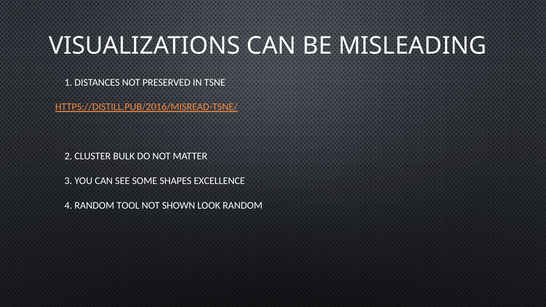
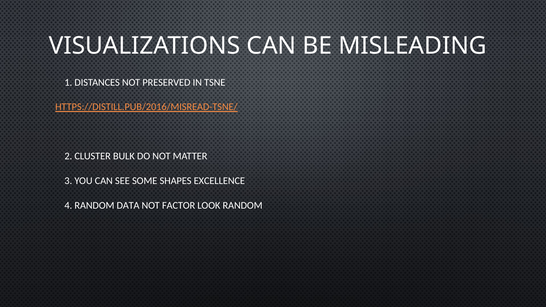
TOOL: TOOL -> DATA
SHOWN: SHOWN -> FACTOR
